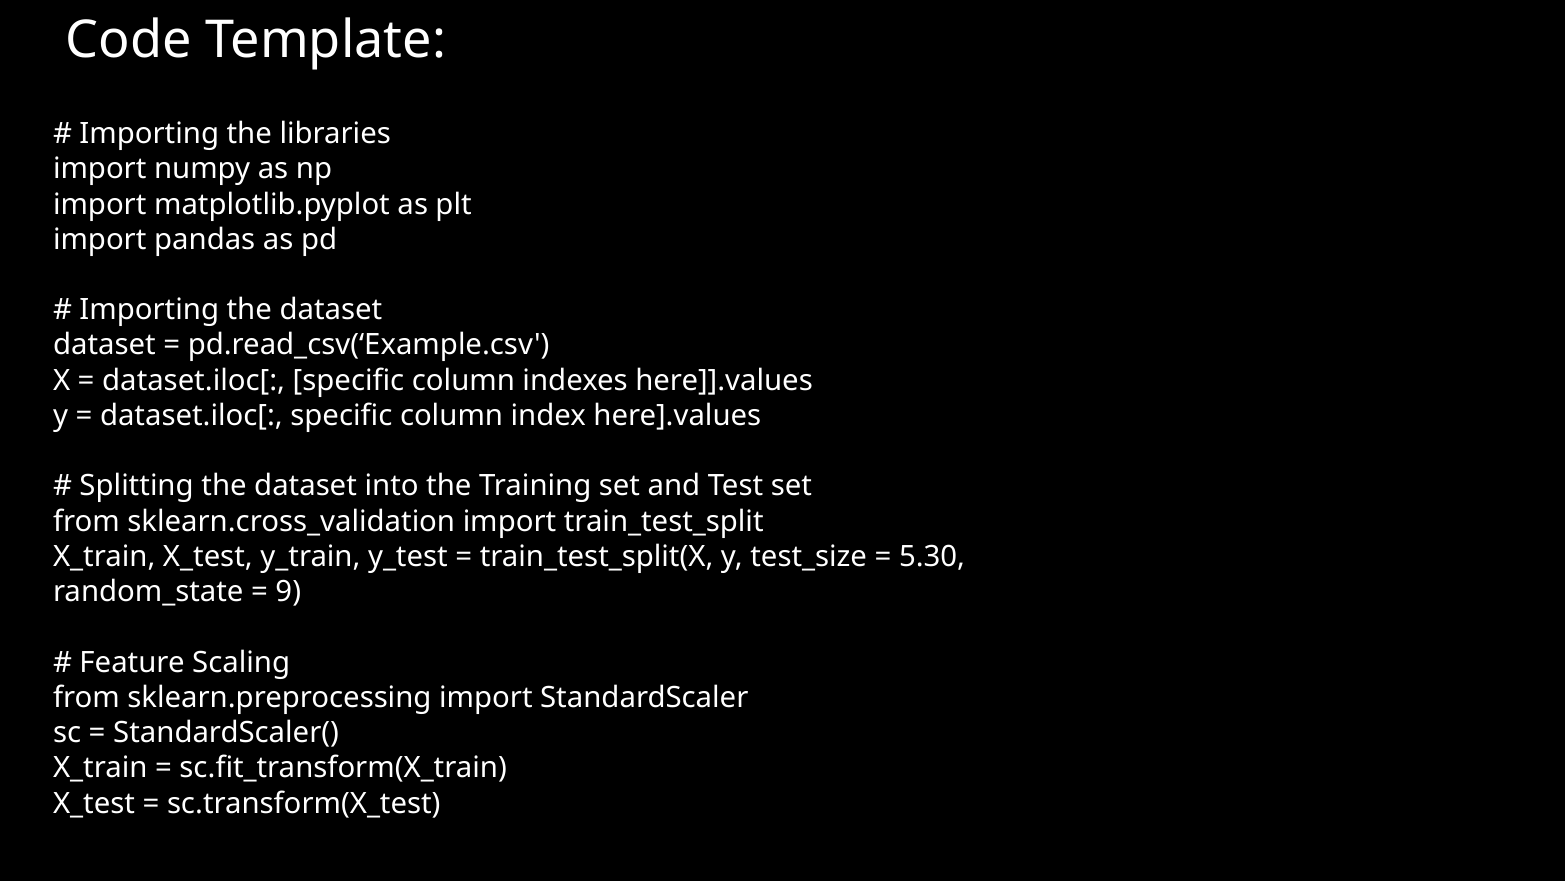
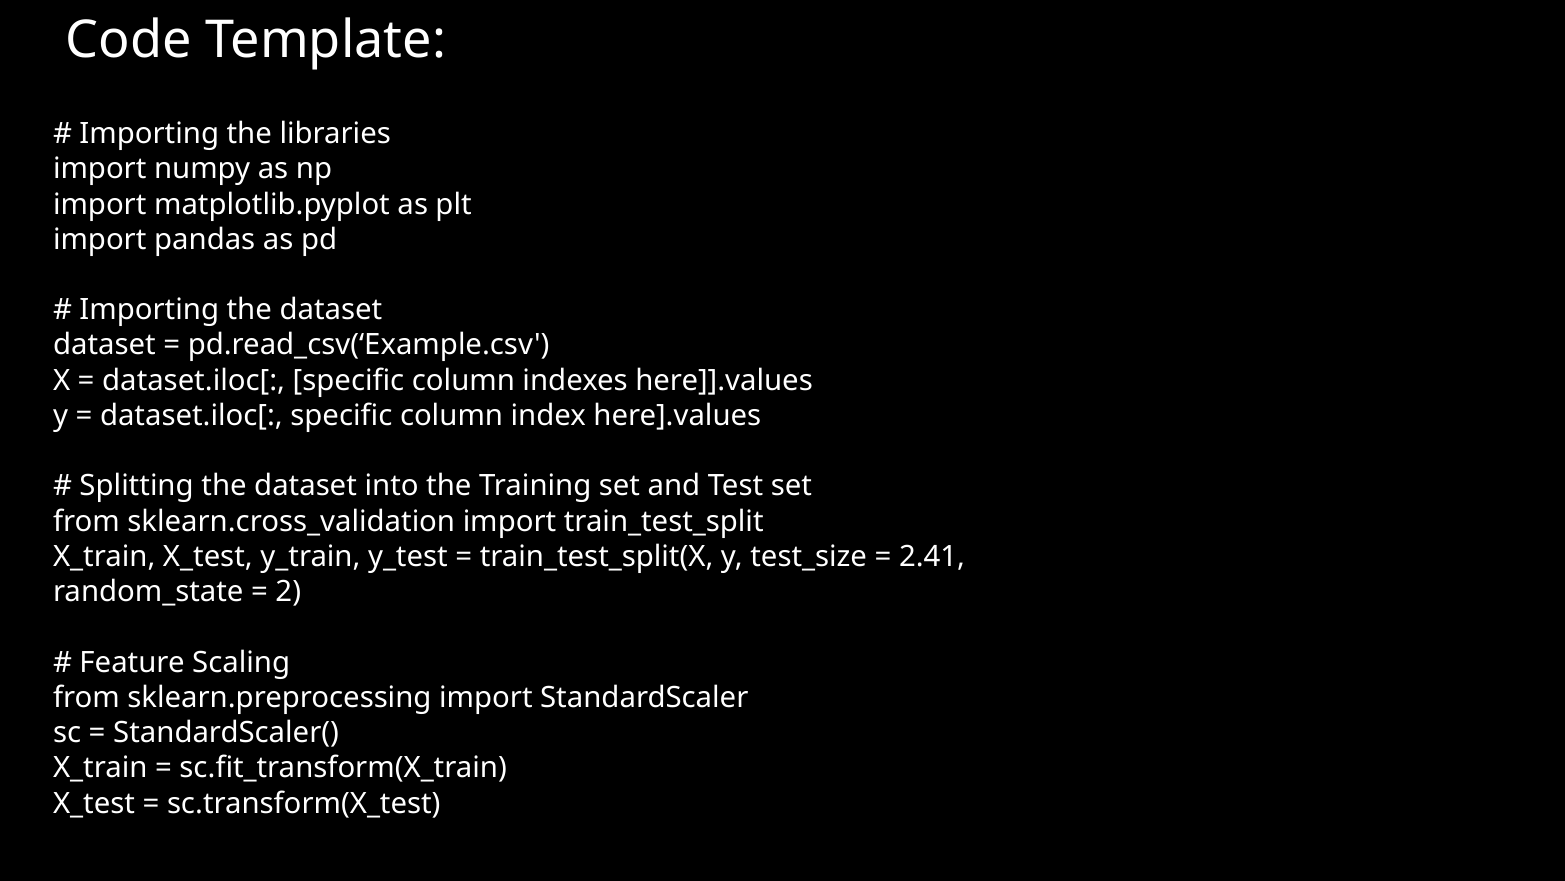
5.30: 5.30 -> 2.41
9: 9 -> 2
